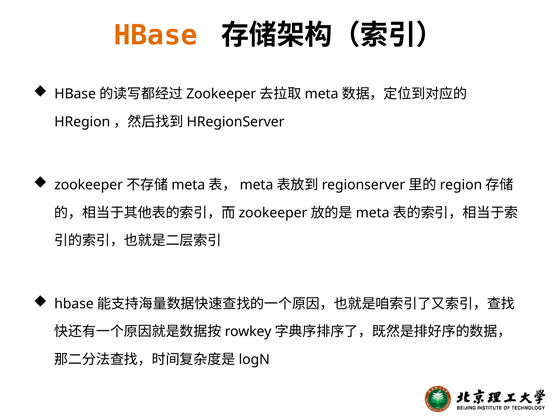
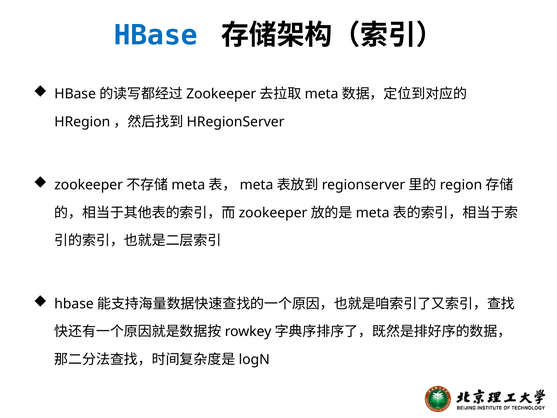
HBase colour: orange -> blue
